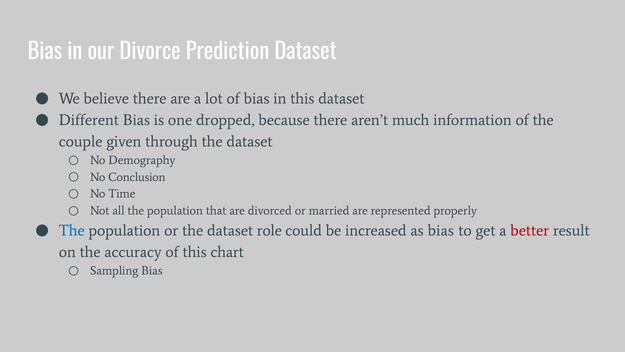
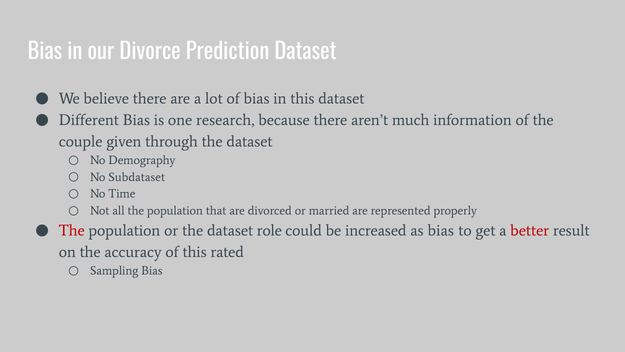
dropped: dropped -> research
Conclusion: Conclusion -> Subdataset
The at (72, 230) colour: blue -> red
chart: chart -> rated
